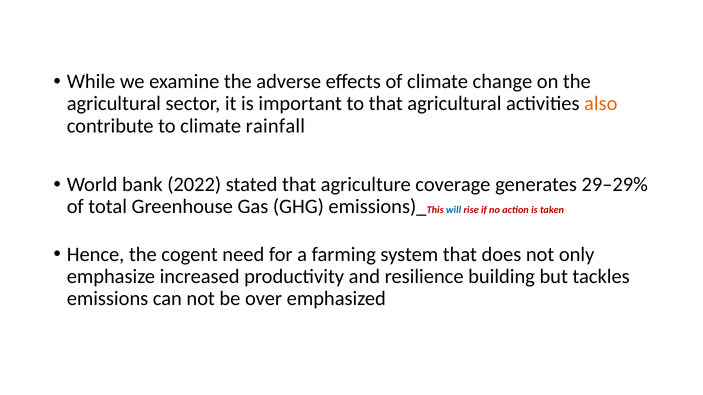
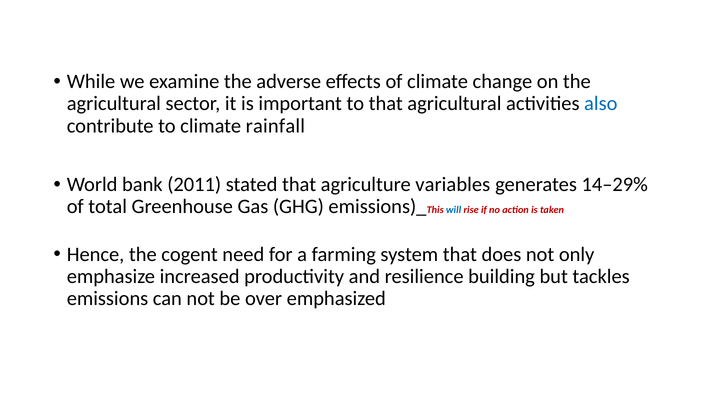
also colour: orange -> blue
2022: 2022 -> 2011
coverage: coverage -> variables
29–29%: 29–29% -> 14–29%
